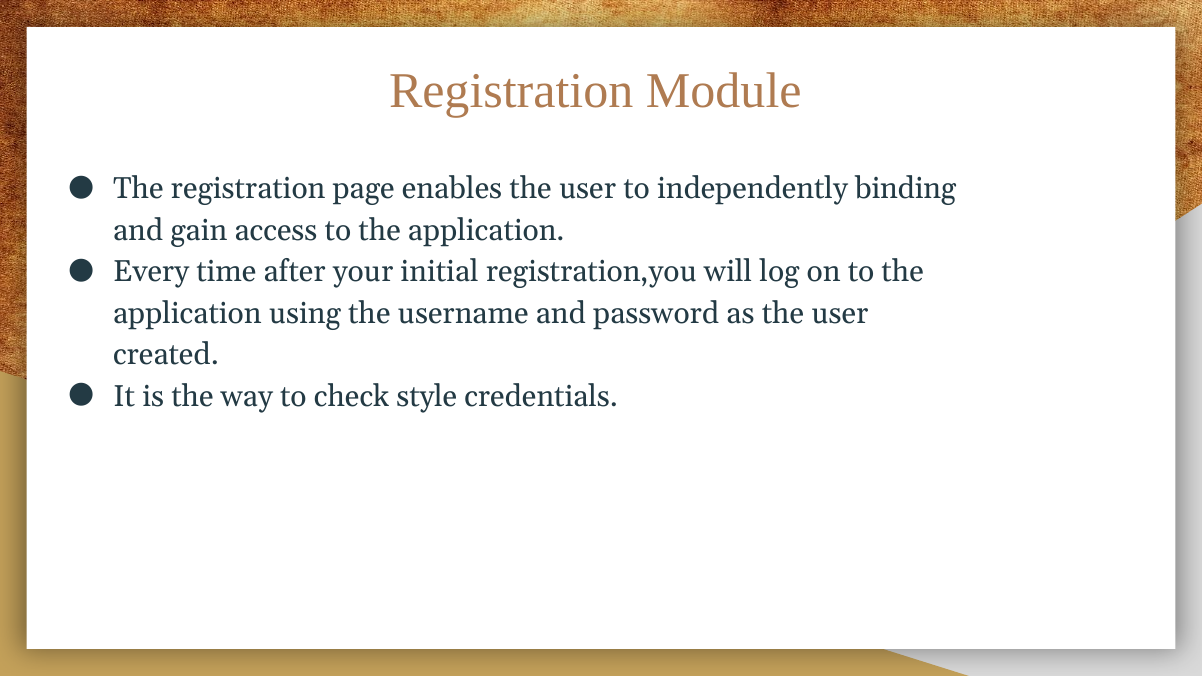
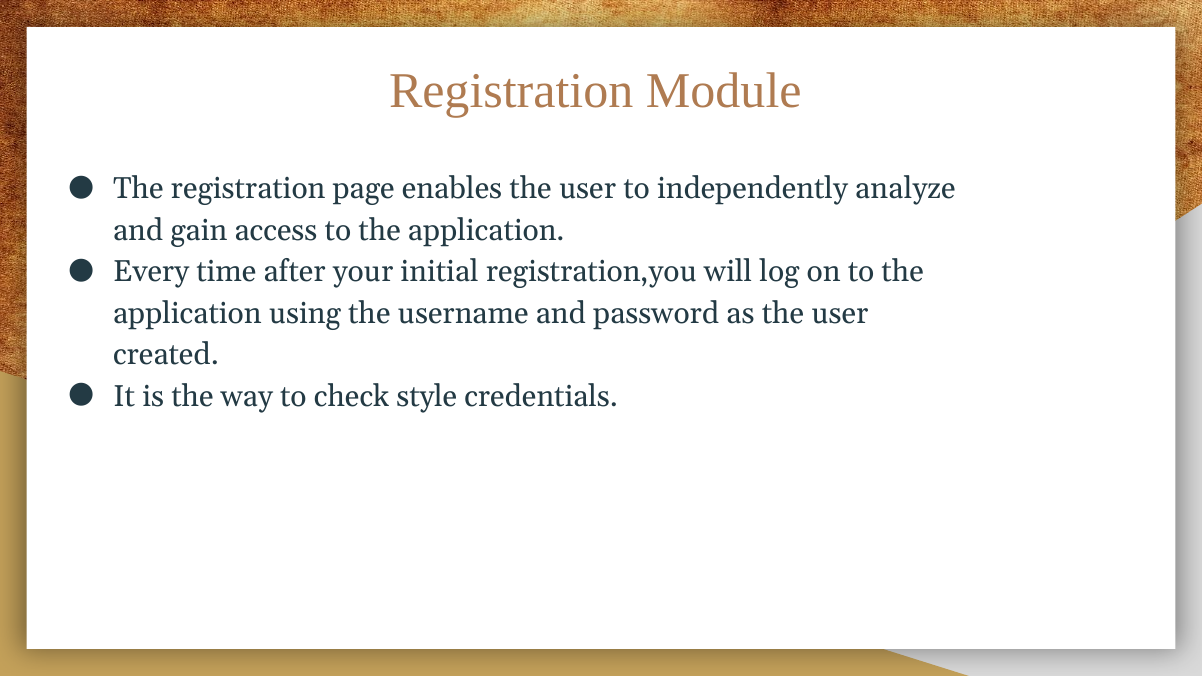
binding: binding -> analyze
